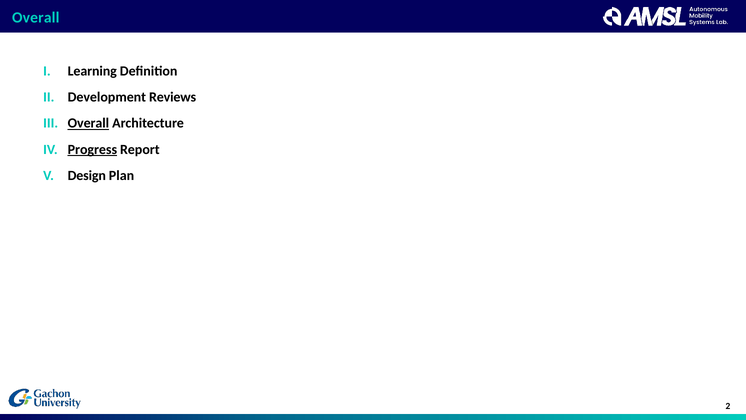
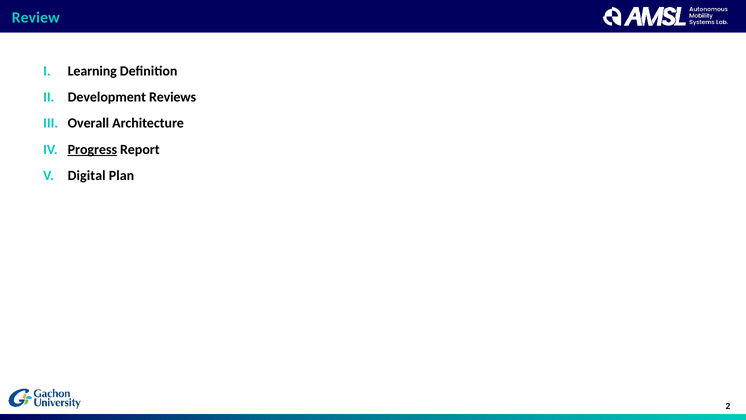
Overall at (36, 18): Overall -> Review
Overall at (88, 123) underline: present -> none
Design: Design -> Digital
